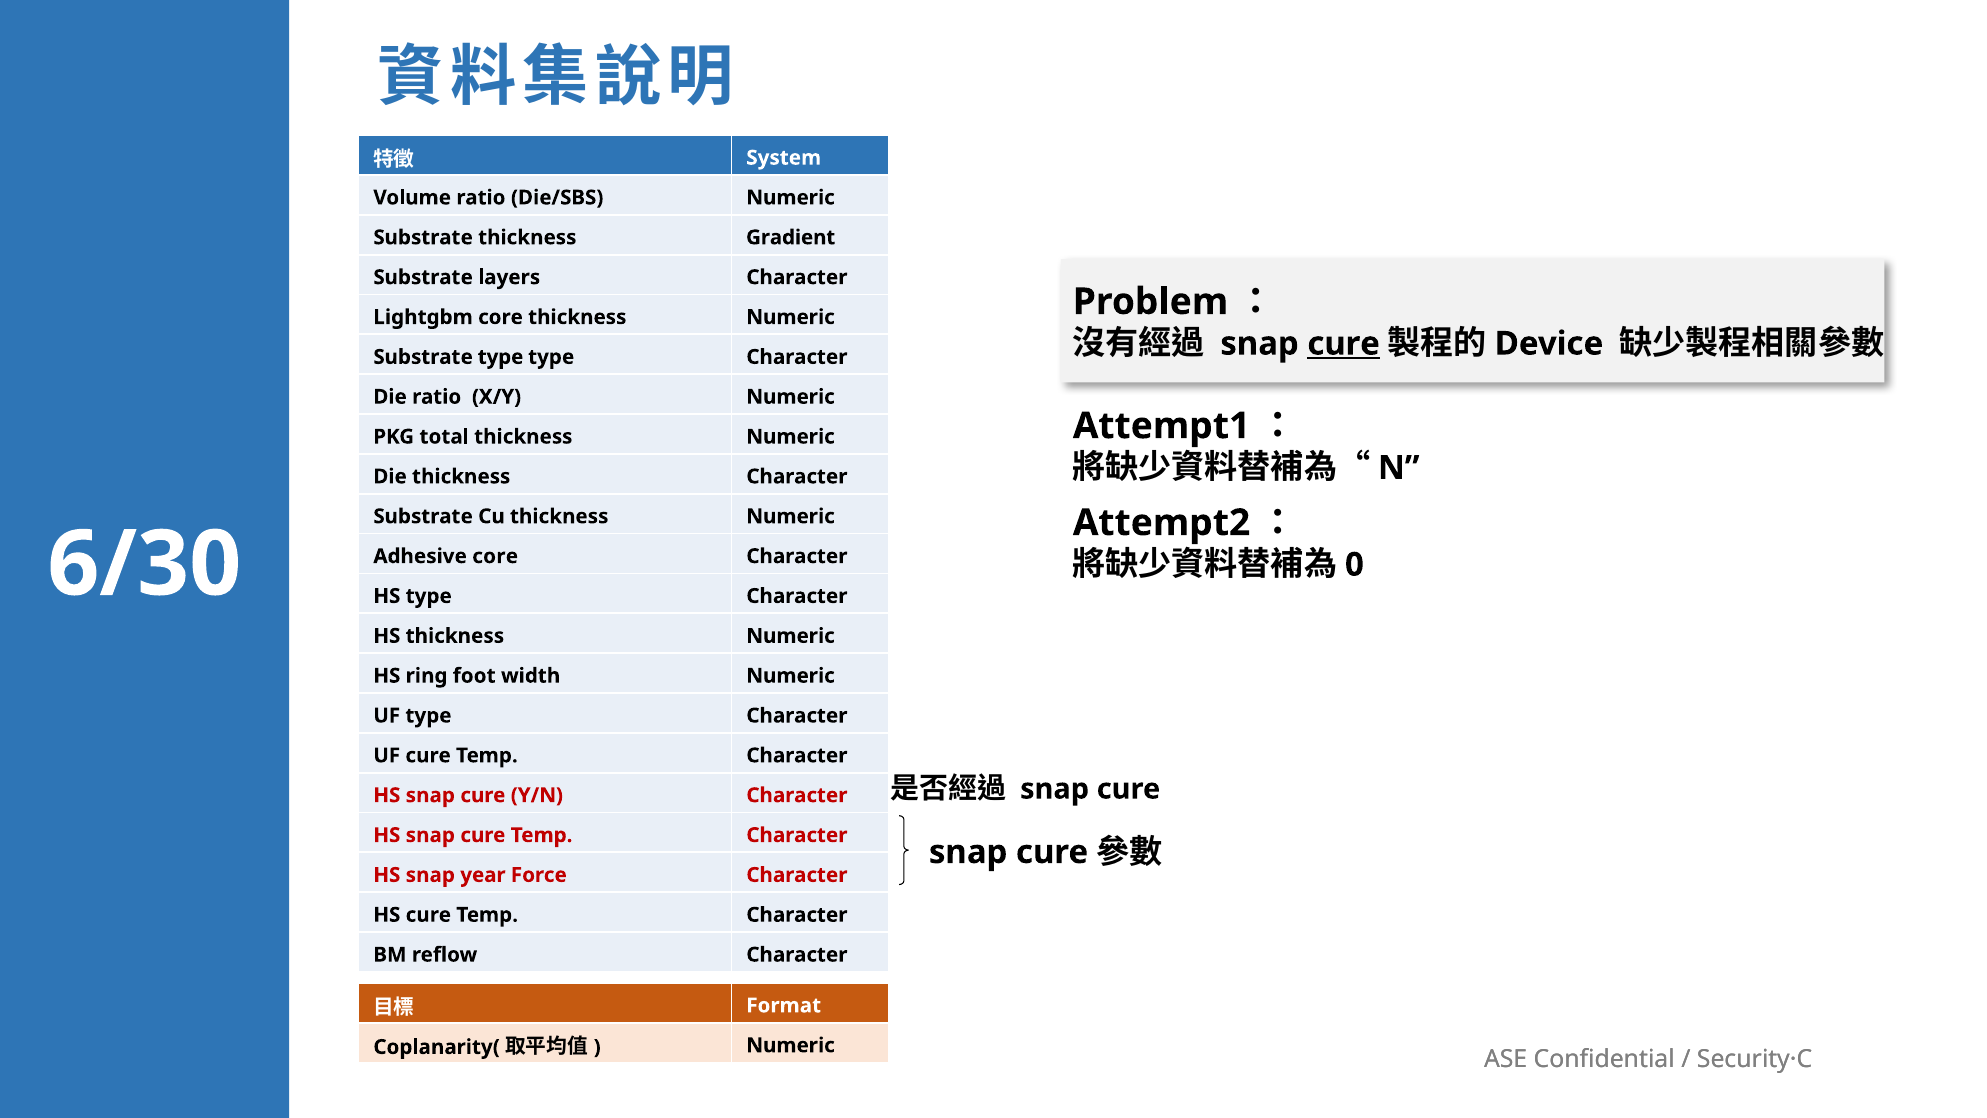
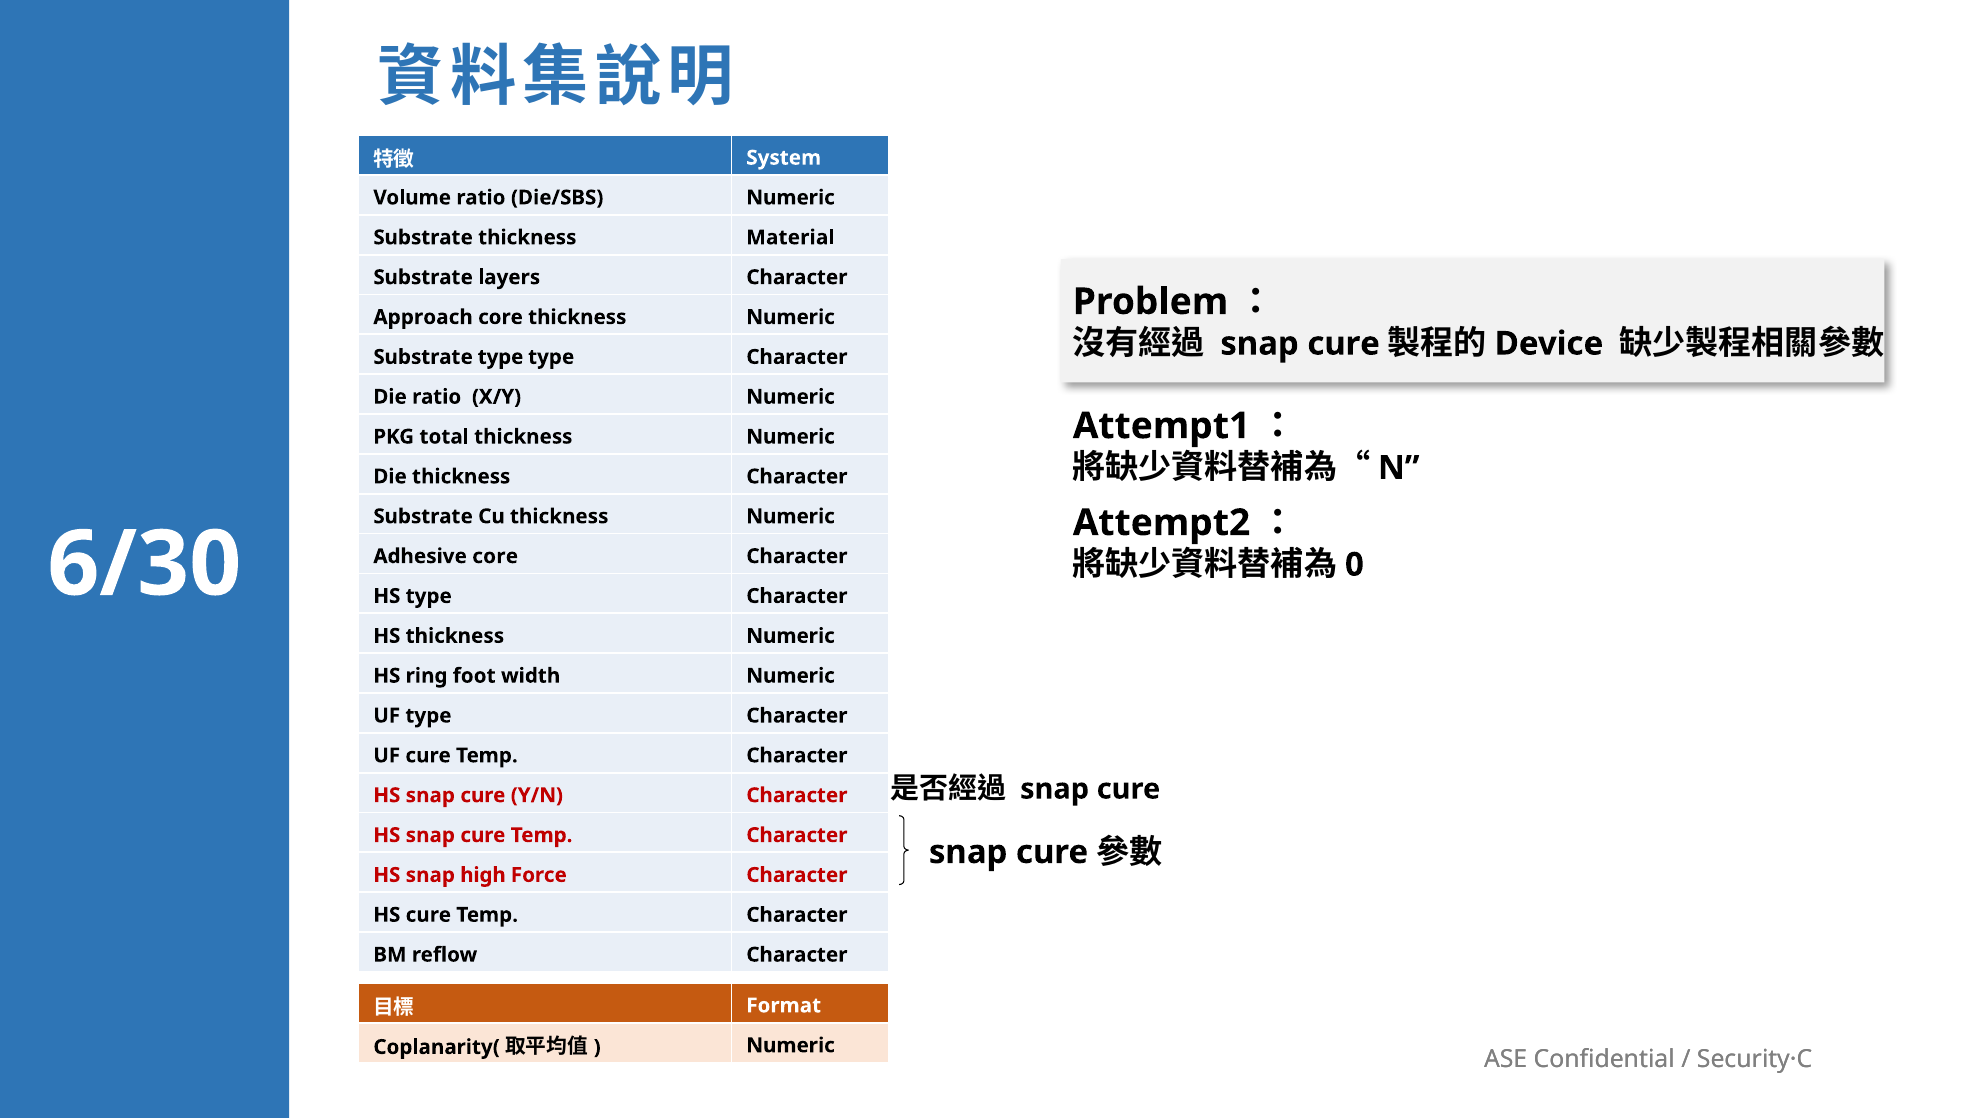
Gradient: Gradient -> Material
Lightgbm: Lightgbm -> Approach
cure at (1344, 344) underline: present -> none
year: year -> high
